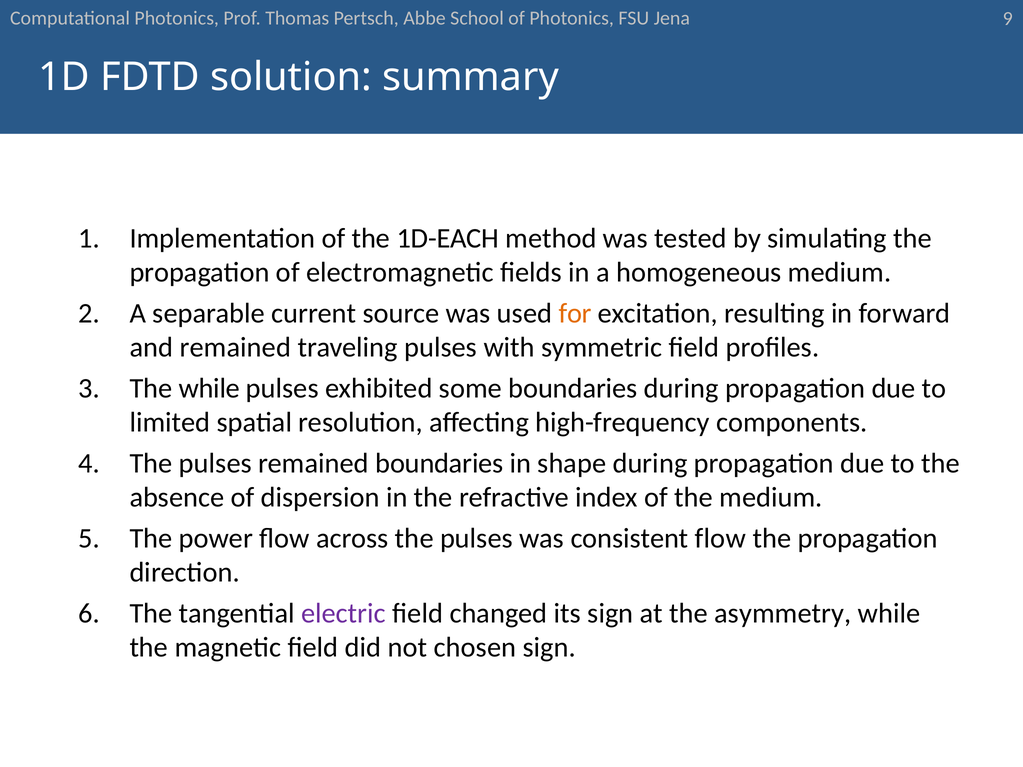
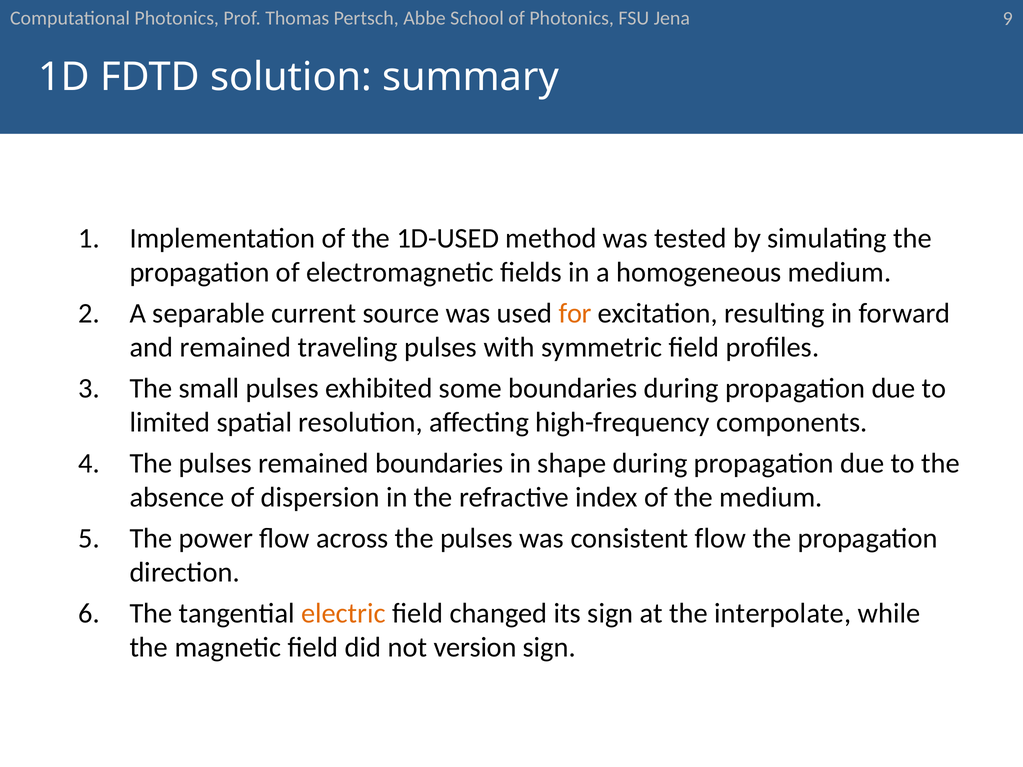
1D-EACH: 1D-EACH -> 1D-USED
The while: while -> small
electric colour: purple -> orange
asymmetry: asymmetry -> interpolate
chosen: chosen -> version
